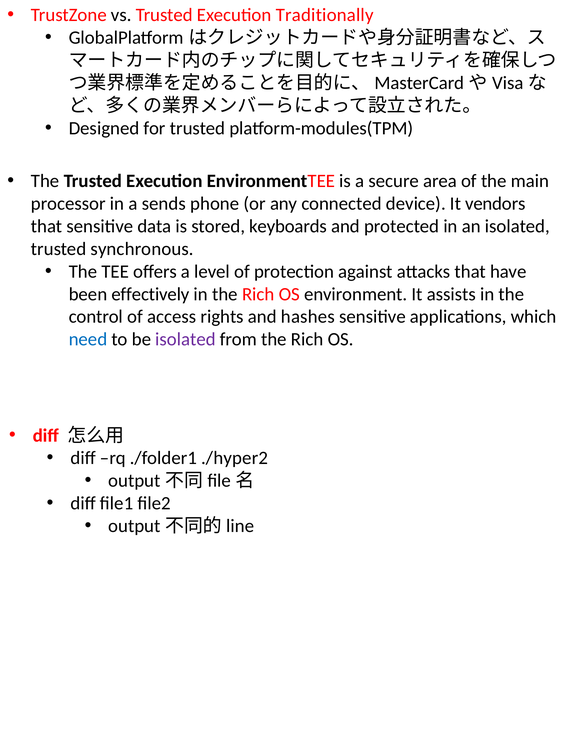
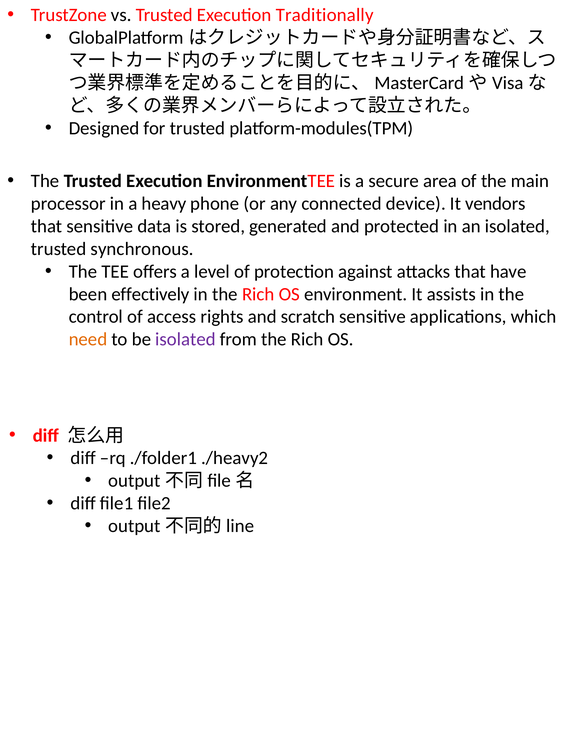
sends: sends -> heavy
keyboards: keyboards -> generated
hashes: hashes -> scratch
need colour: blue -> orange
./hyper2: ./hyper2 -> ./heavy2
